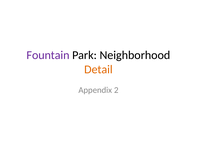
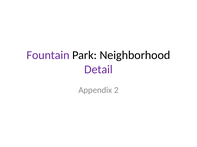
Detail colour: orange -> purple
